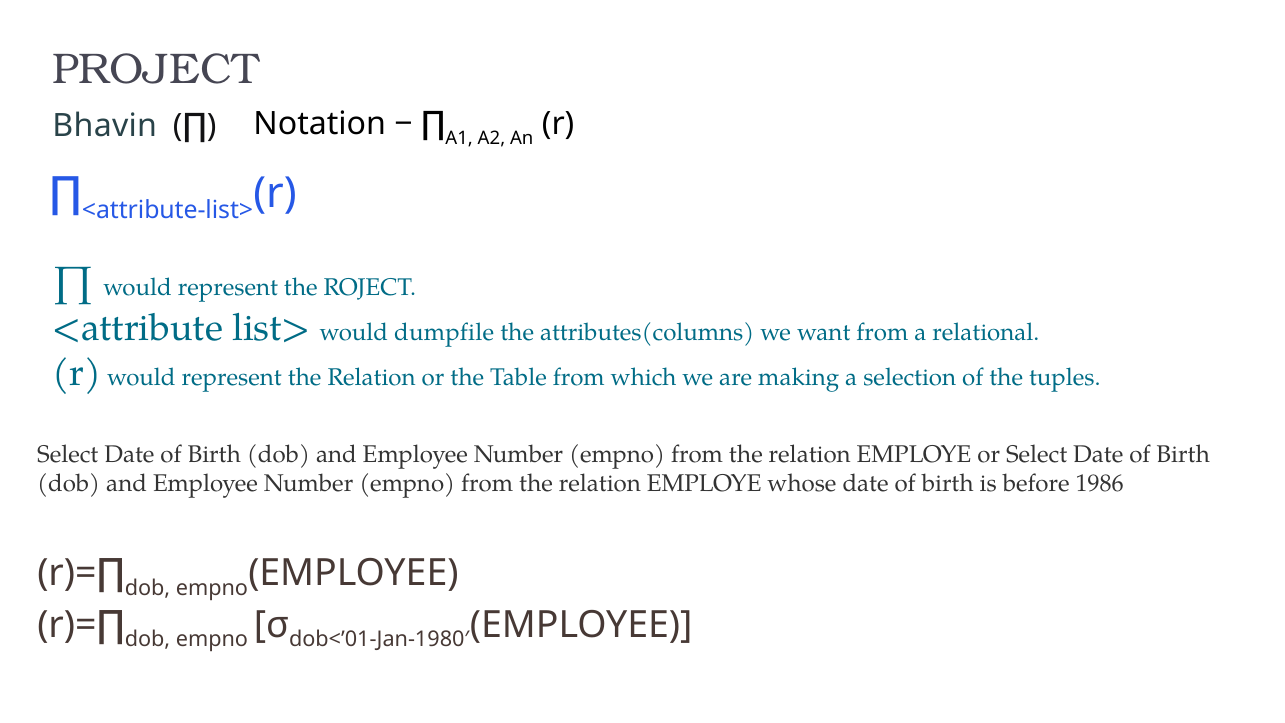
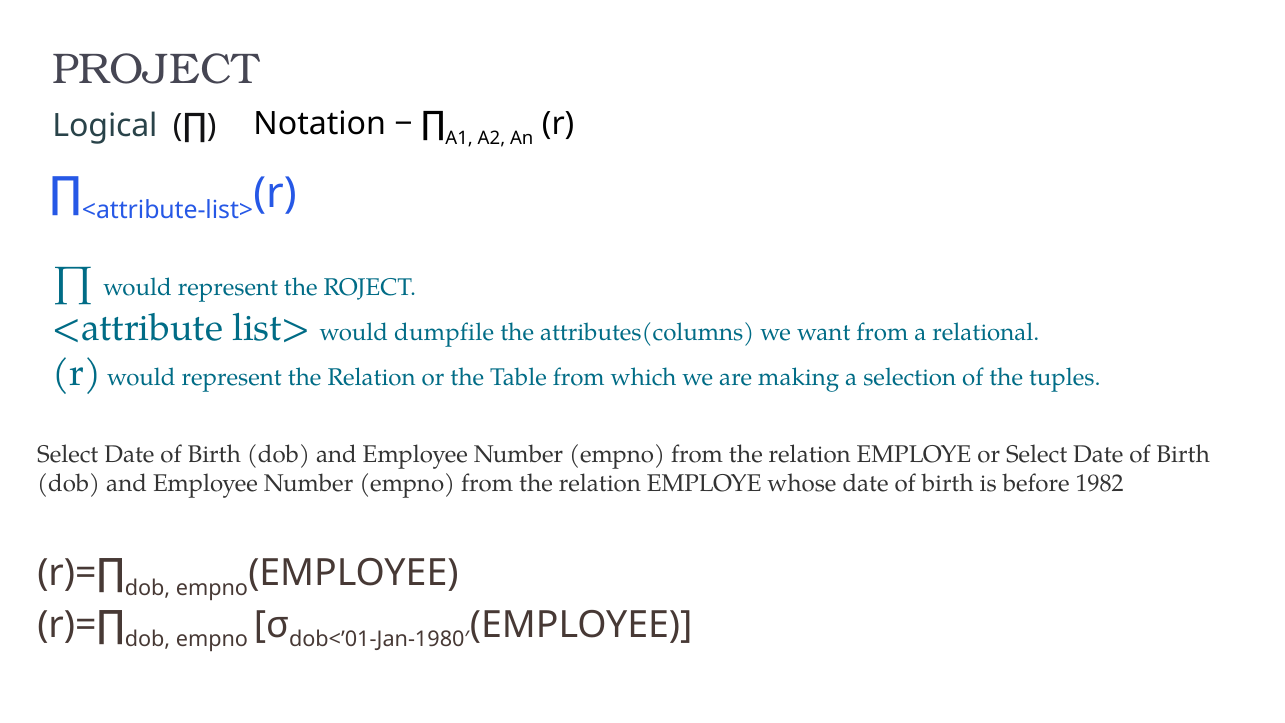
Bhavin: Bhavin -> Logical
1986: 1986 -> 1982
